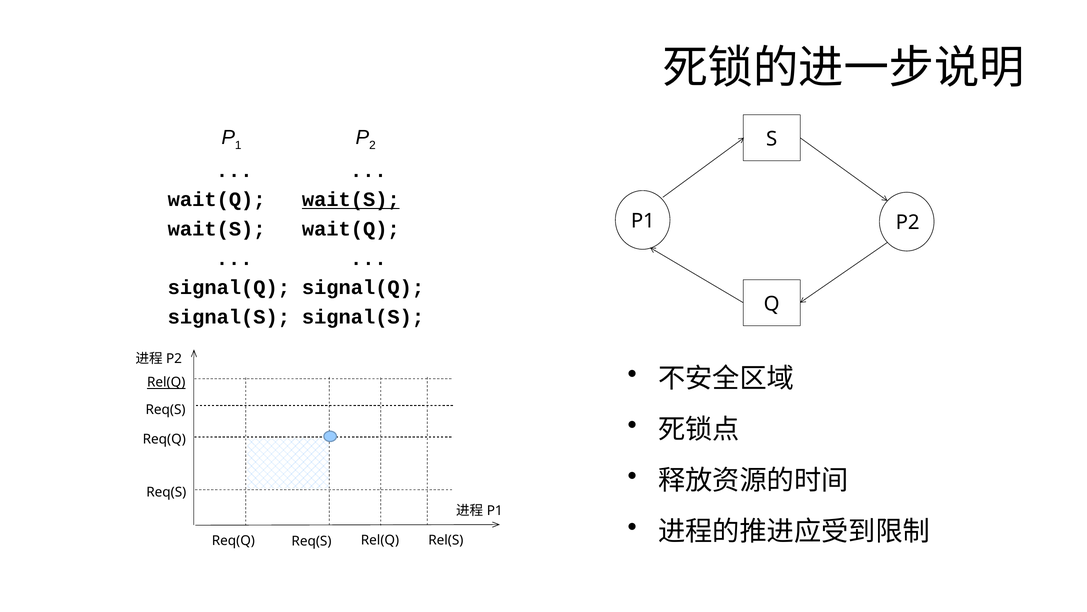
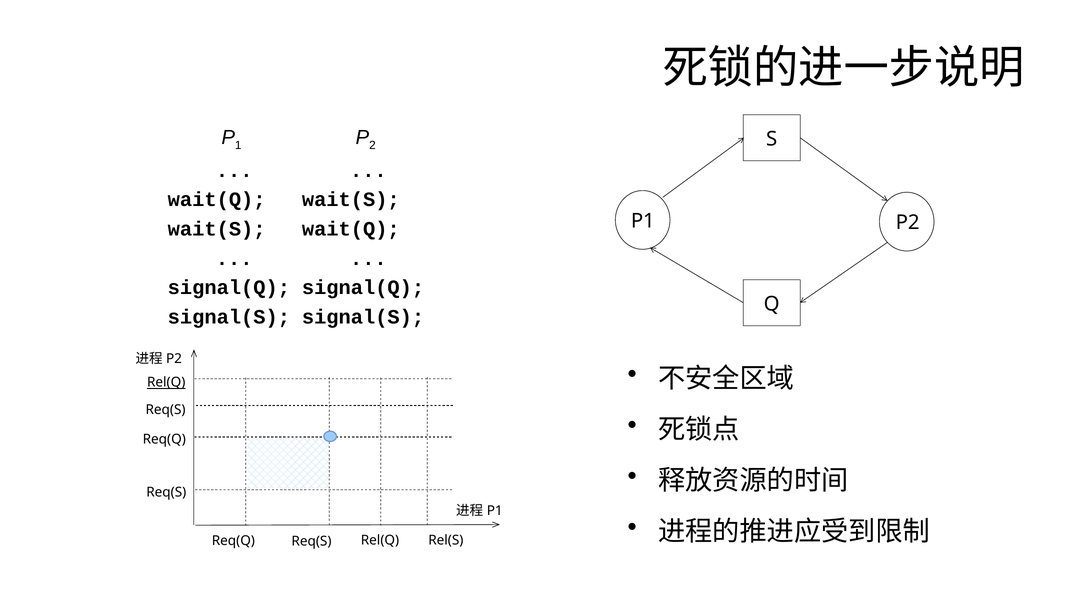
wait(S at (351, 199) underline: present -> none
